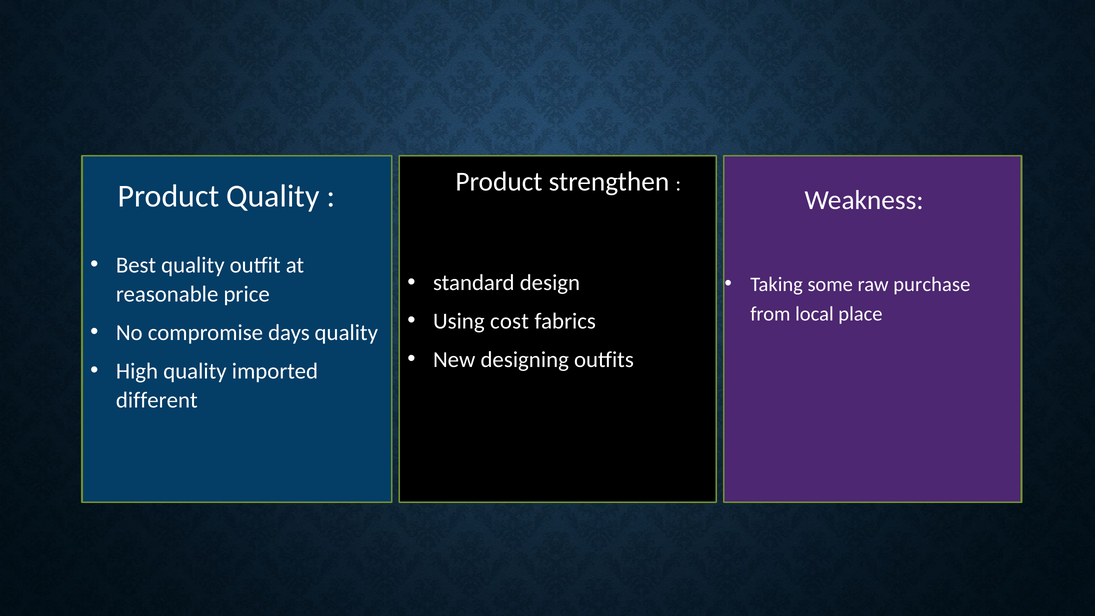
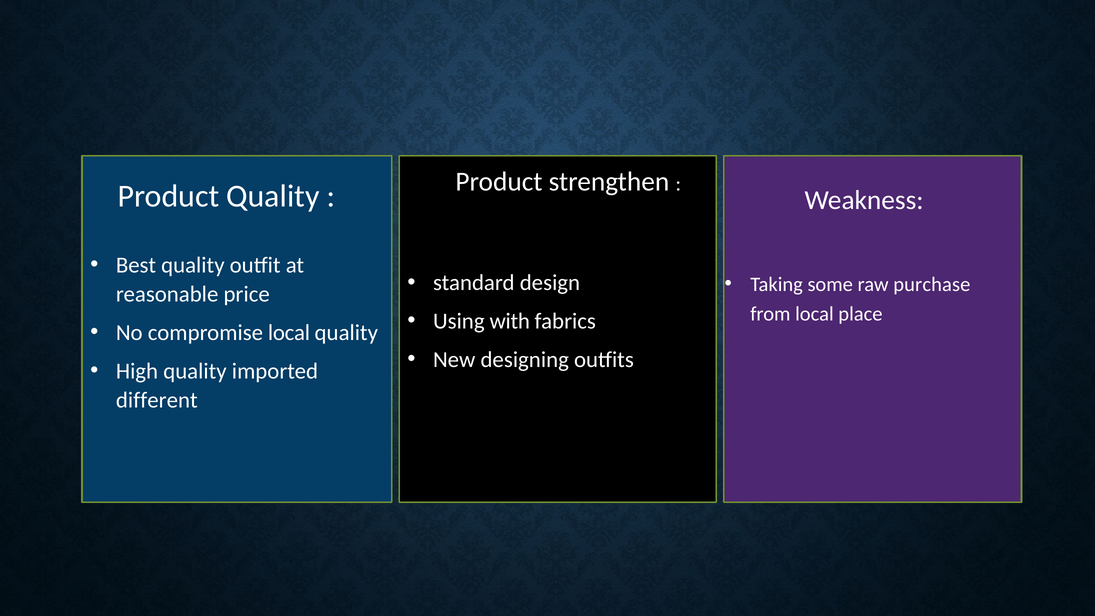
cost: cost -> with
compromise days: days -> local
